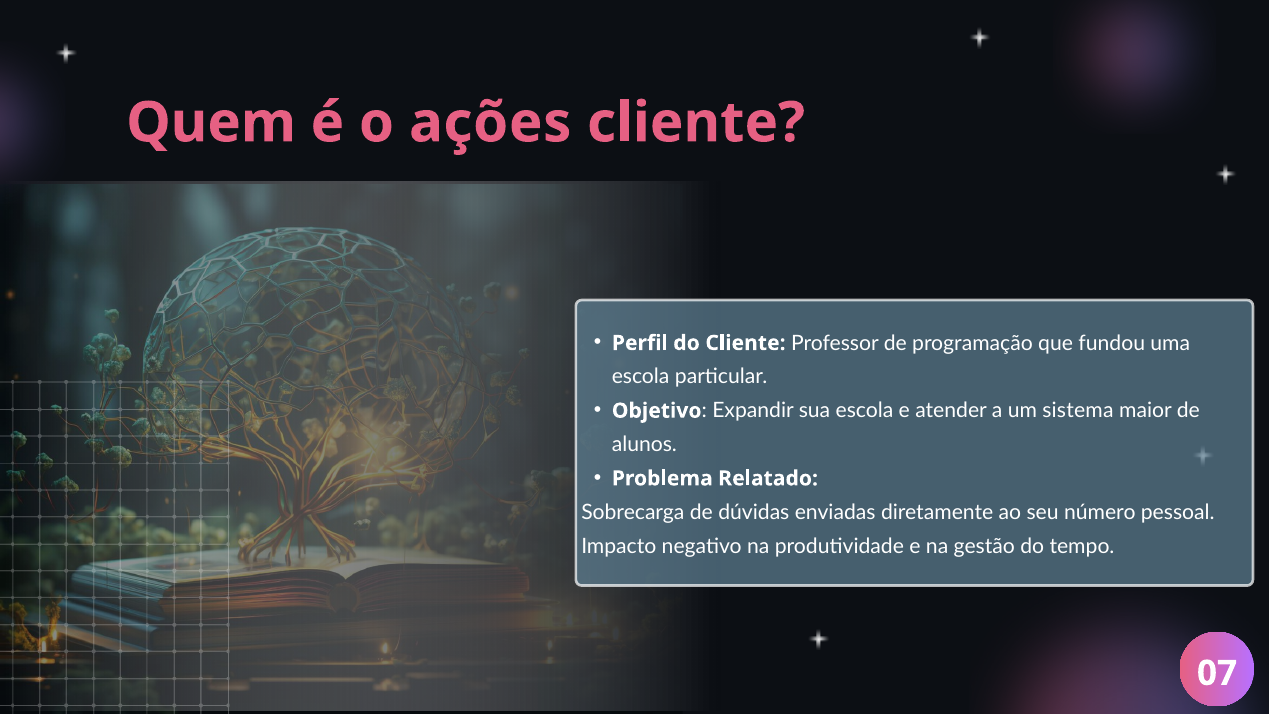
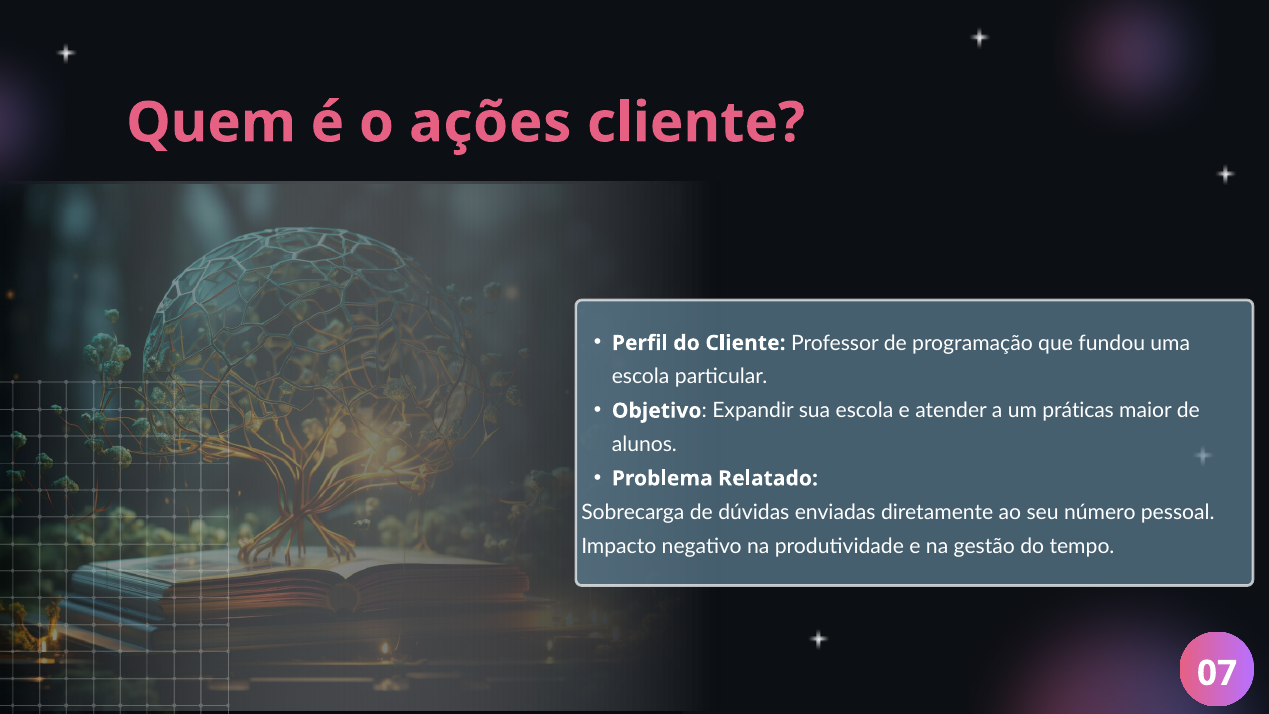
sistema: sistema -> práticas
